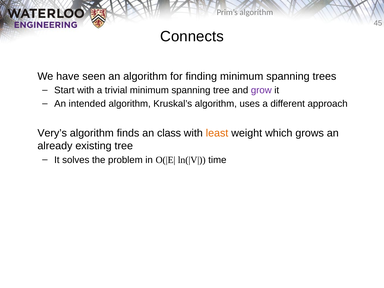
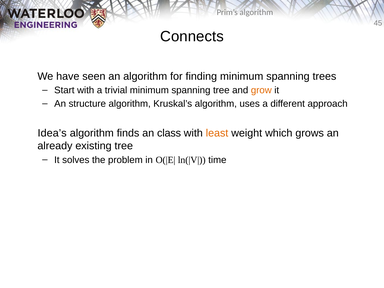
grow colour: purple -> orange
intended: intended -> structure
Very’s: Very’s -> Idea’s
